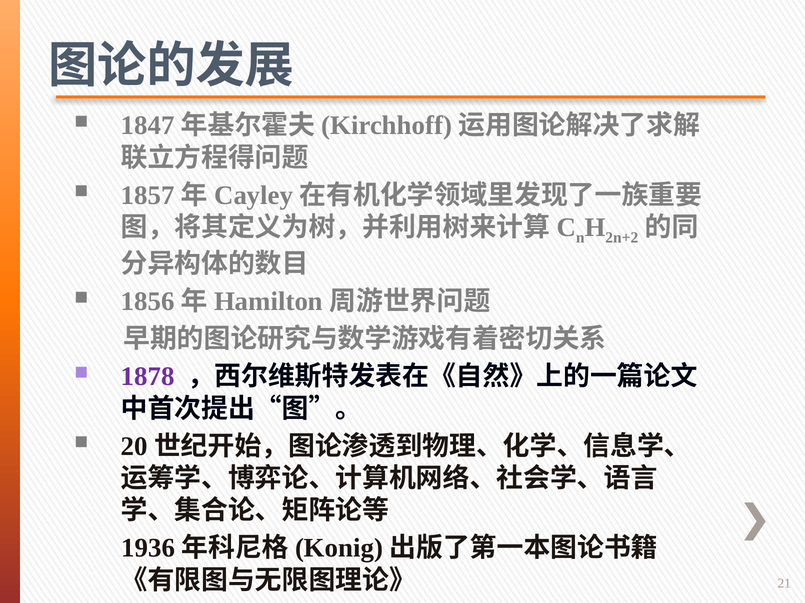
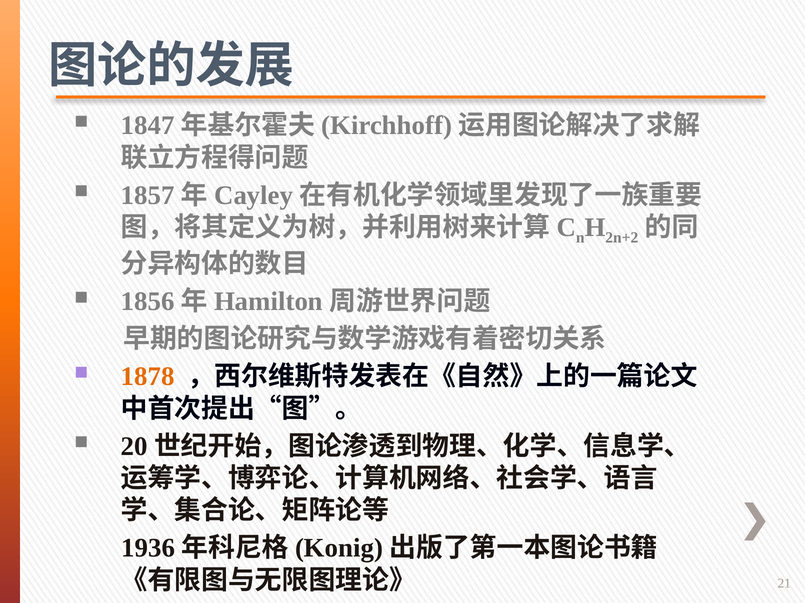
1878 colour: purple -> orange
